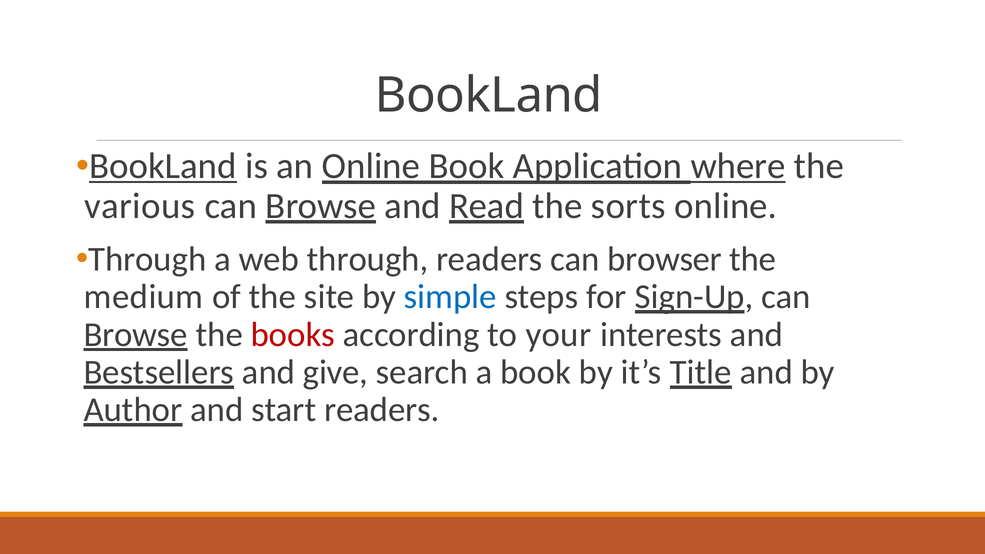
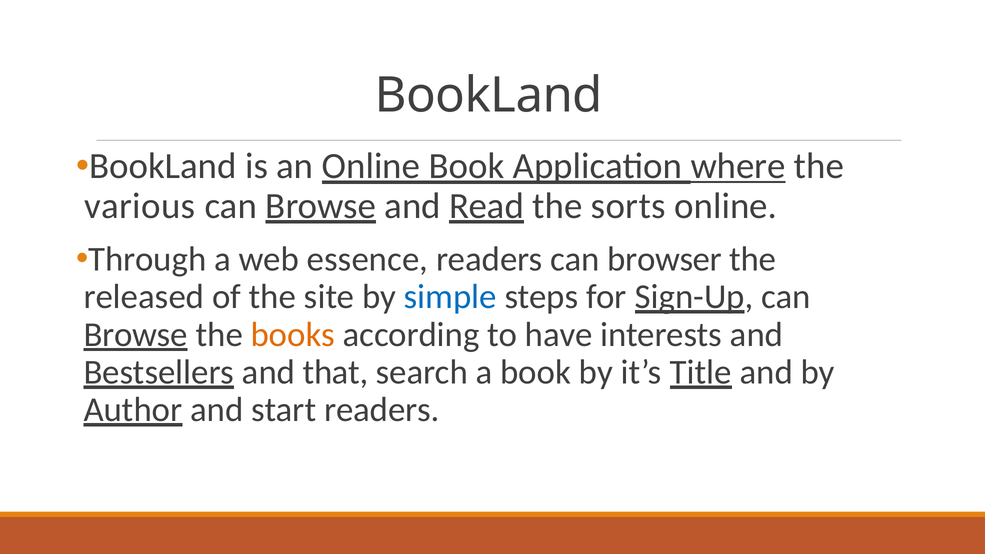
BookLand at (163, 166) underline: present -> none
web through: through -> essence
medium: medium -> released
books colour: red -> orange
your: your -> have
give: give -> that
